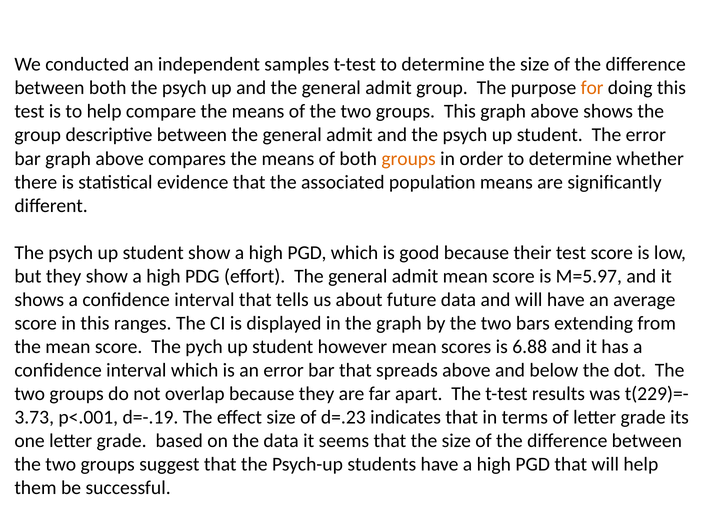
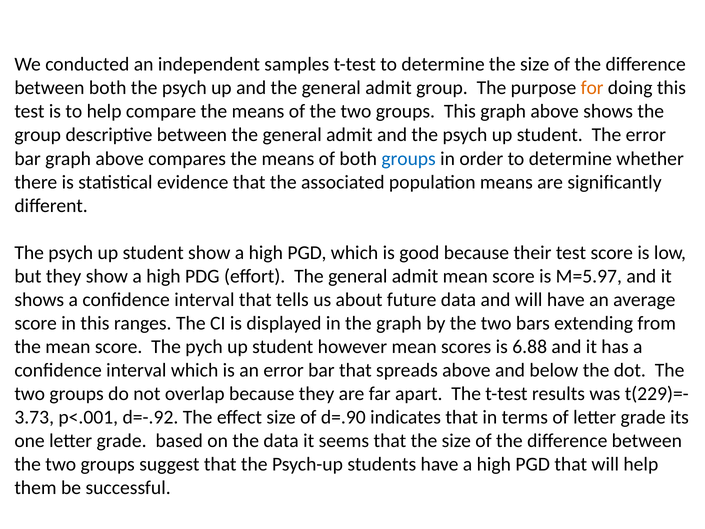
groups at (409, 158) colour: orange -> blue
d=-.19: d=-.19 -> d=-.92
d=.23: d=.23 -> d=.90
